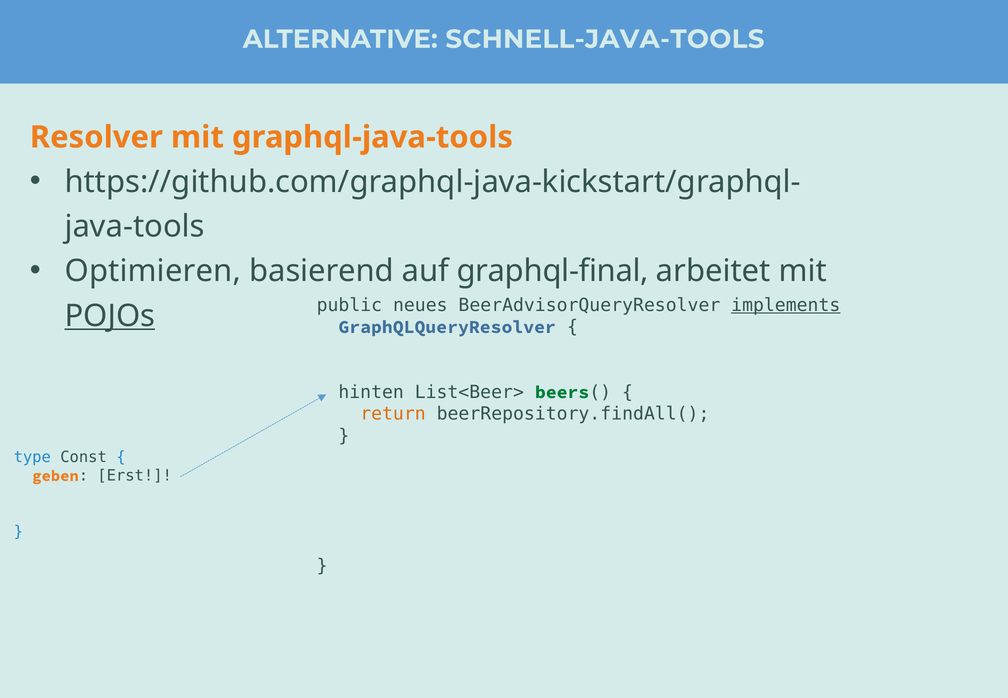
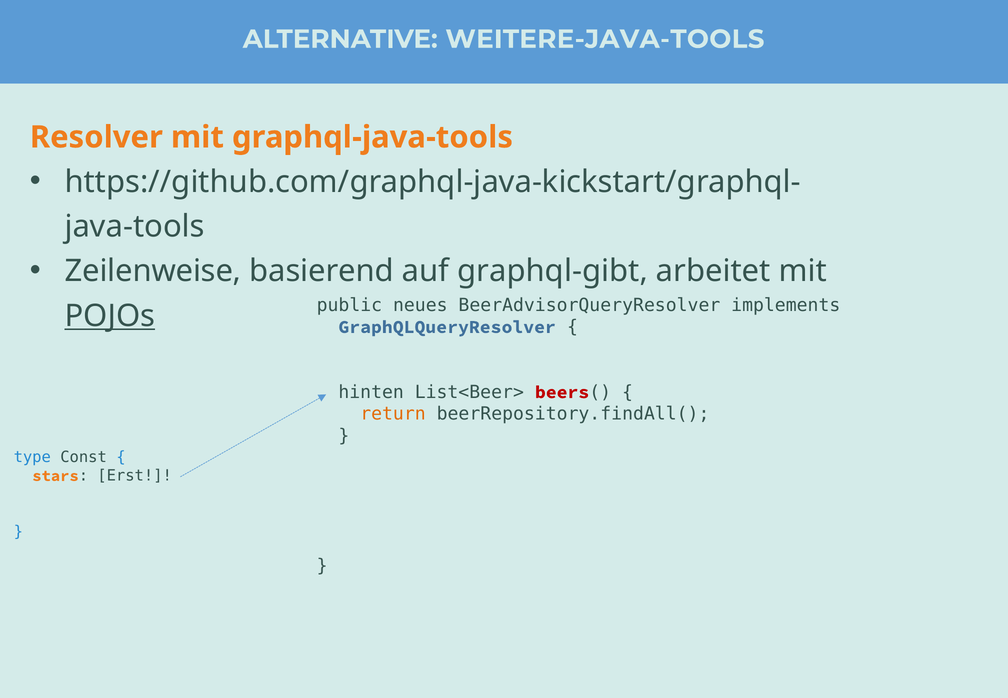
SCHNELL-JAVA-TOOLS: SCHNELL-JAVA-TOOLS -> WEITERE-JAVA-TOOLS
Optimieren: Optimieren -> Zeilenweise
graphql-final: graphql-final -> graphql-gibt
implements underline: present -> none
beers colour: green -> red
geben: geben -> stars
